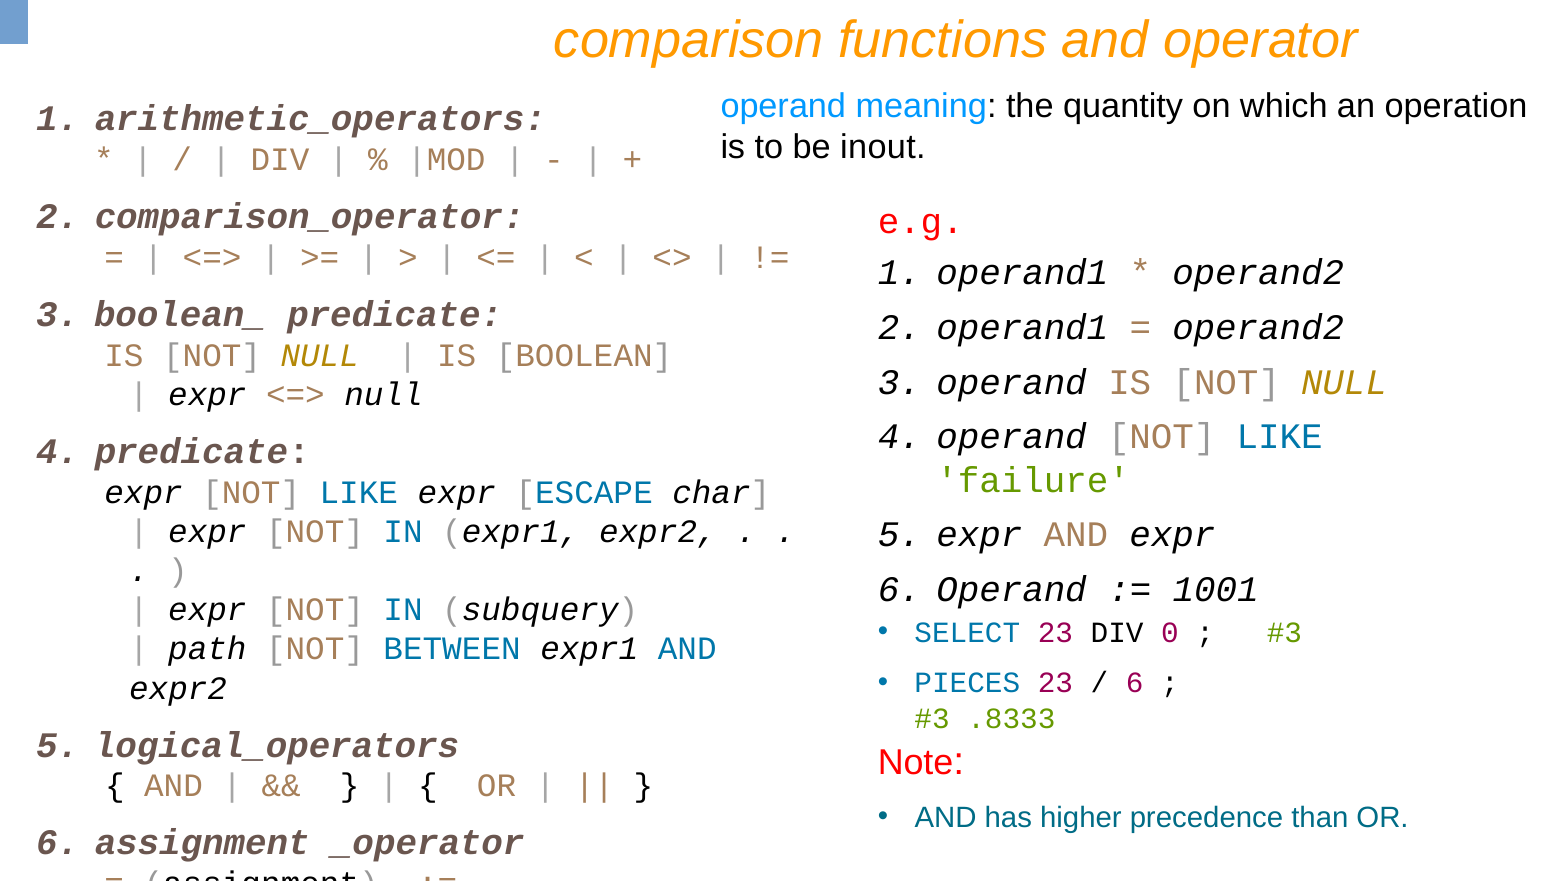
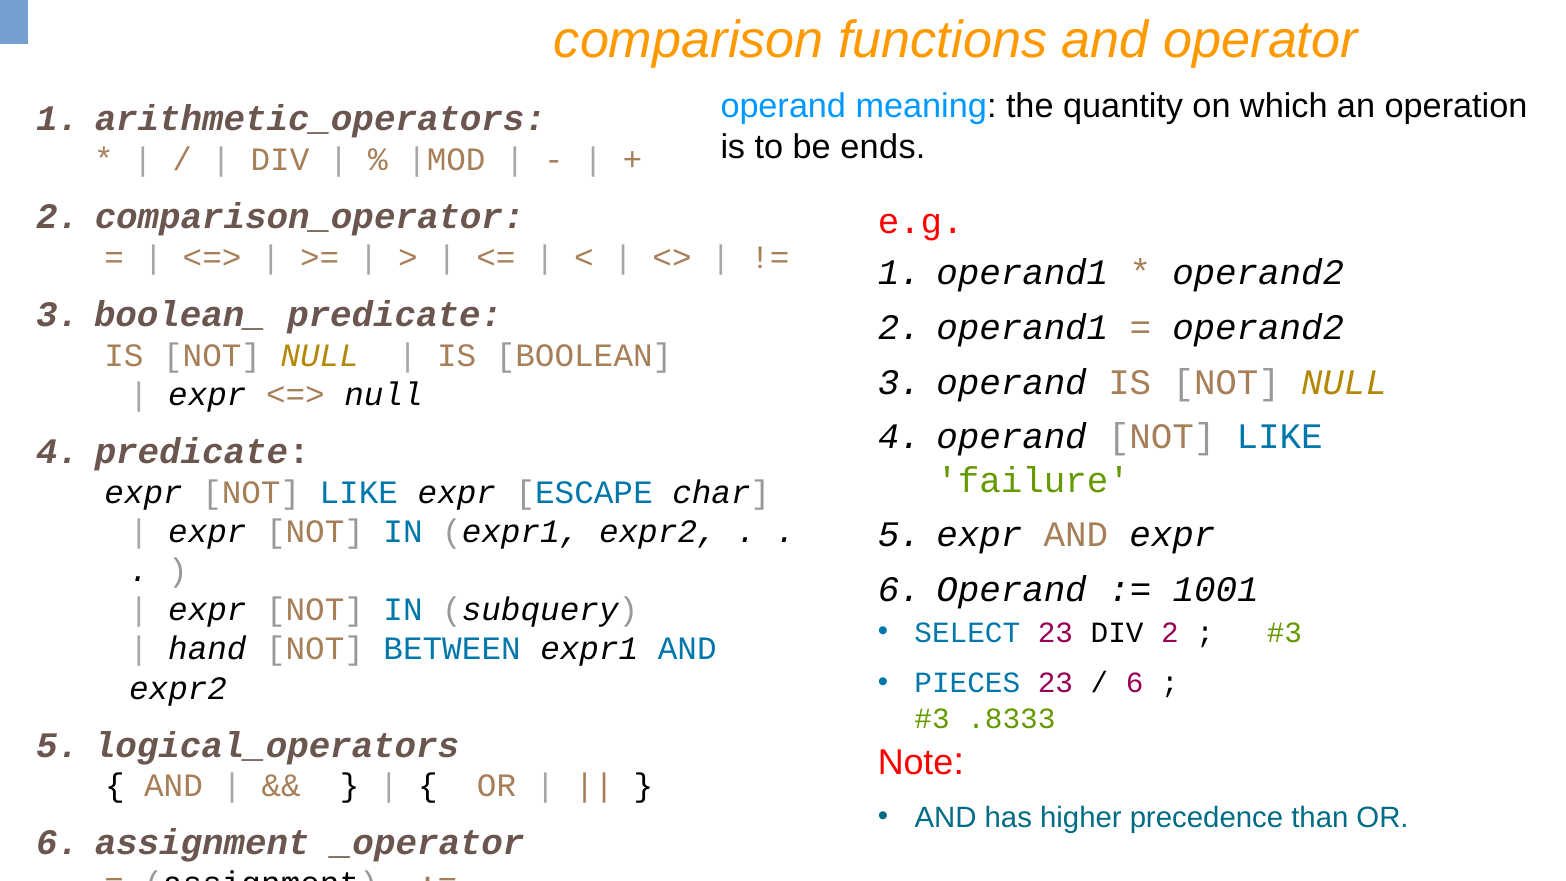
inout: inout -> ends
DIV 0: 0 -> 2
path: path -> hand
